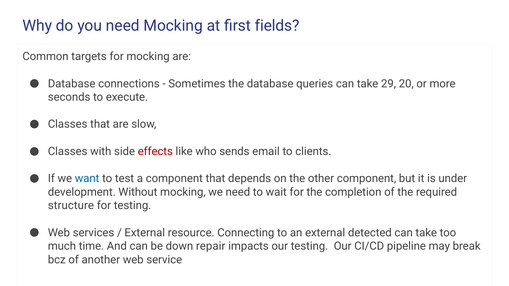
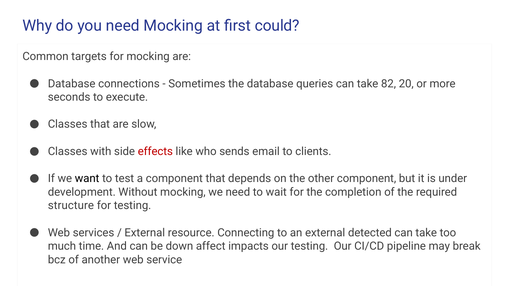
fields: fields -> could
29: 29 -> 82
want colour: blue -> black
repair: repair -> affect
